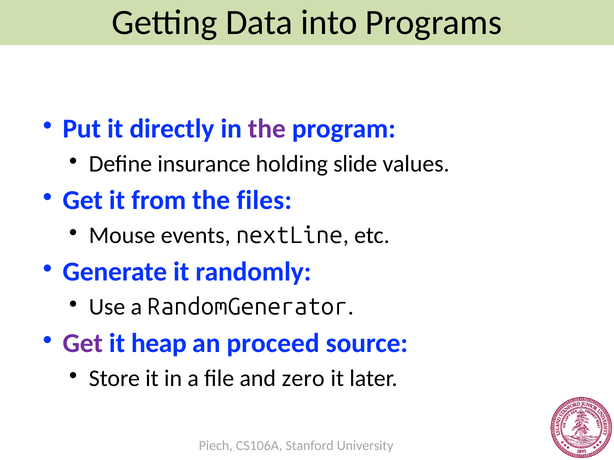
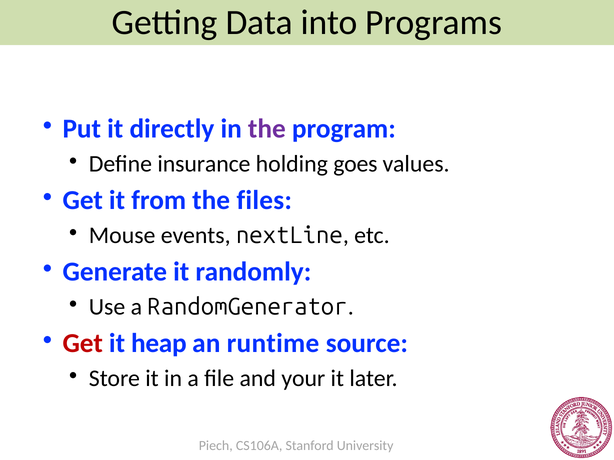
slide: slide -> goes
Get at (83, 344) colour: purple -> red
proceed: proceed -> runtime
zero: zero -> your
